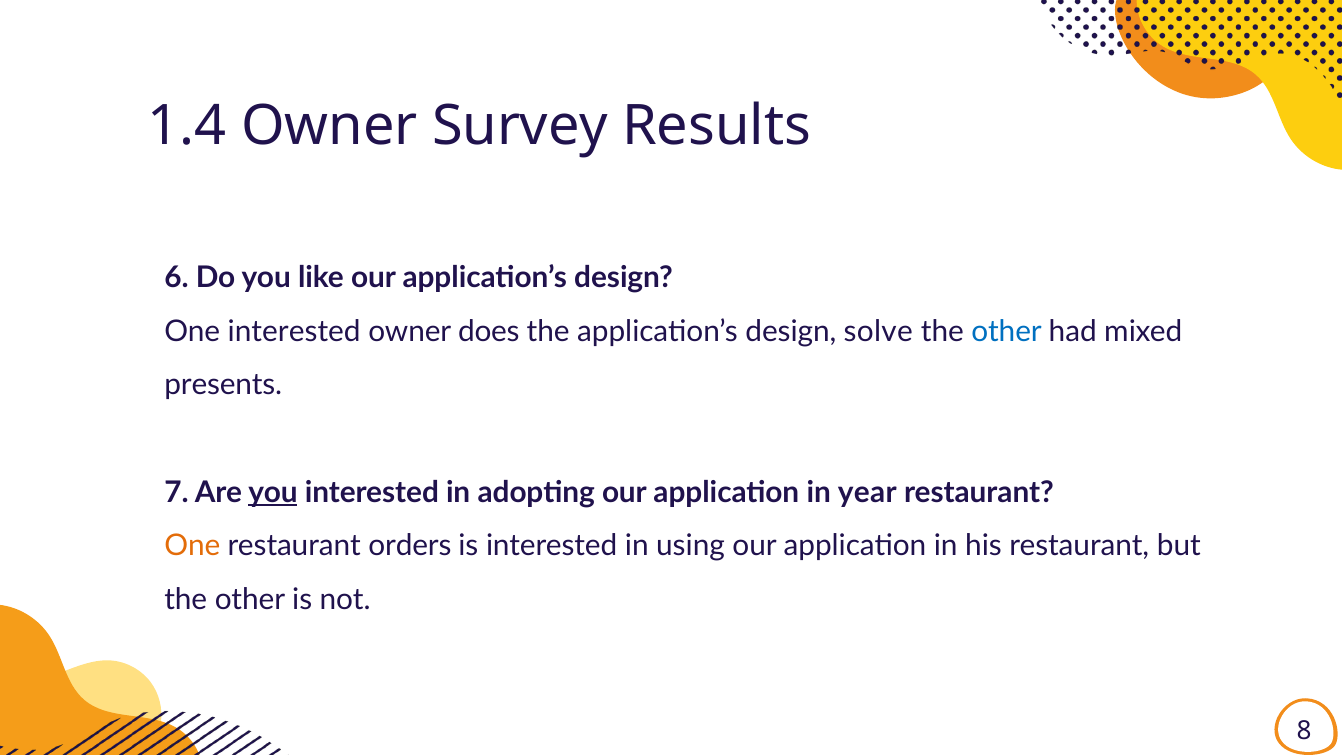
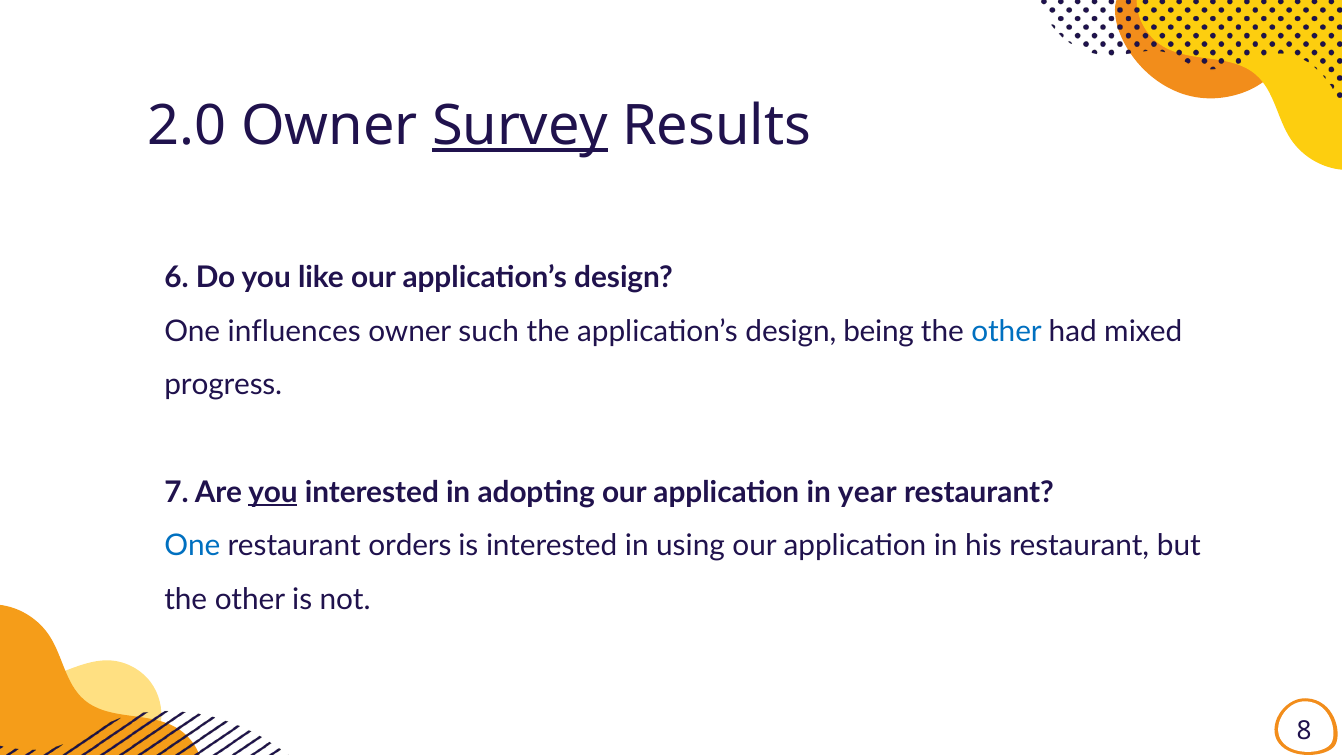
1.4: 1.4 -> 2.0
Survey underline: none -> present
One interested: interested -> influences
does: does -> such
solve: solve -> being
presents: presents -> progress
One at (192, 546) colour: orange -> blue
